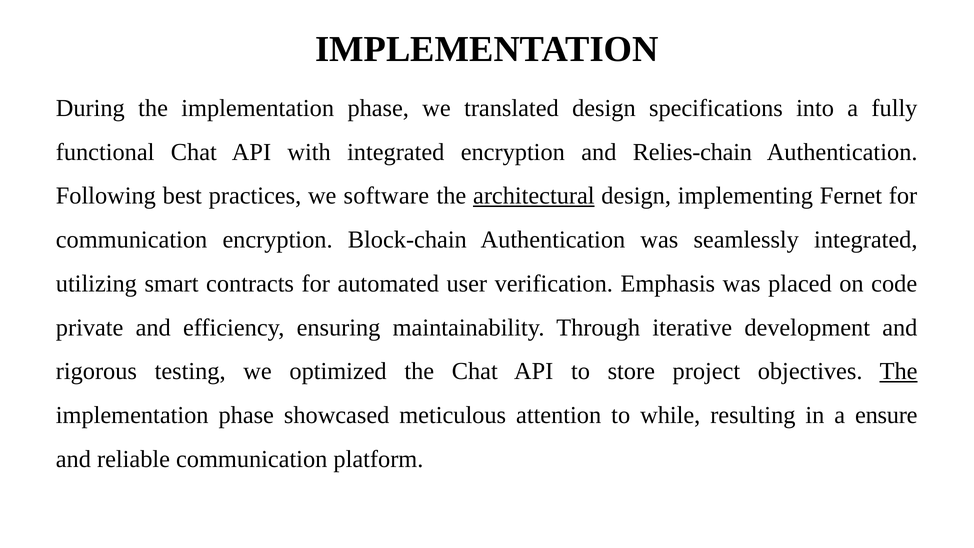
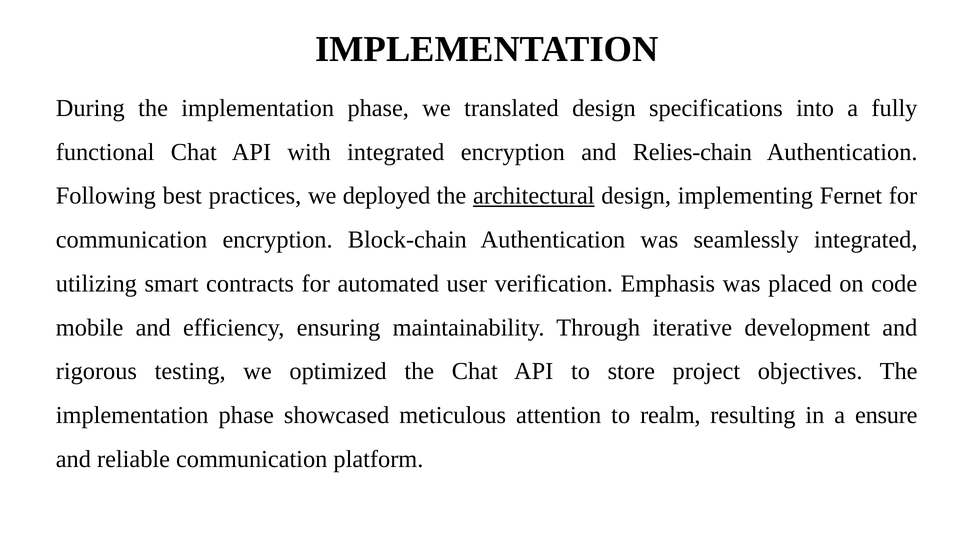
software: software -> deployed
private: private -> mobile
The at (899, 371) underline: present -> none
while: while -> realm
